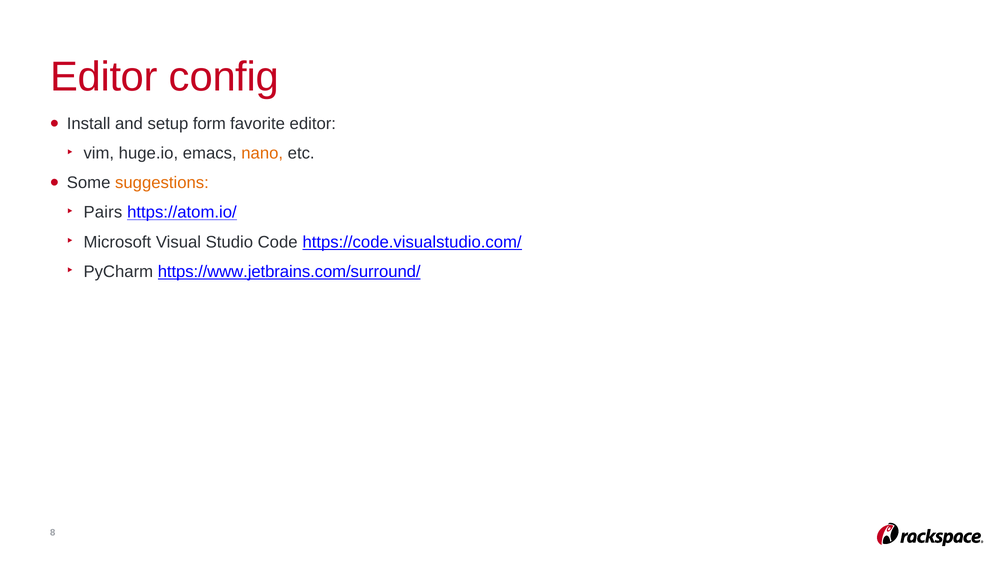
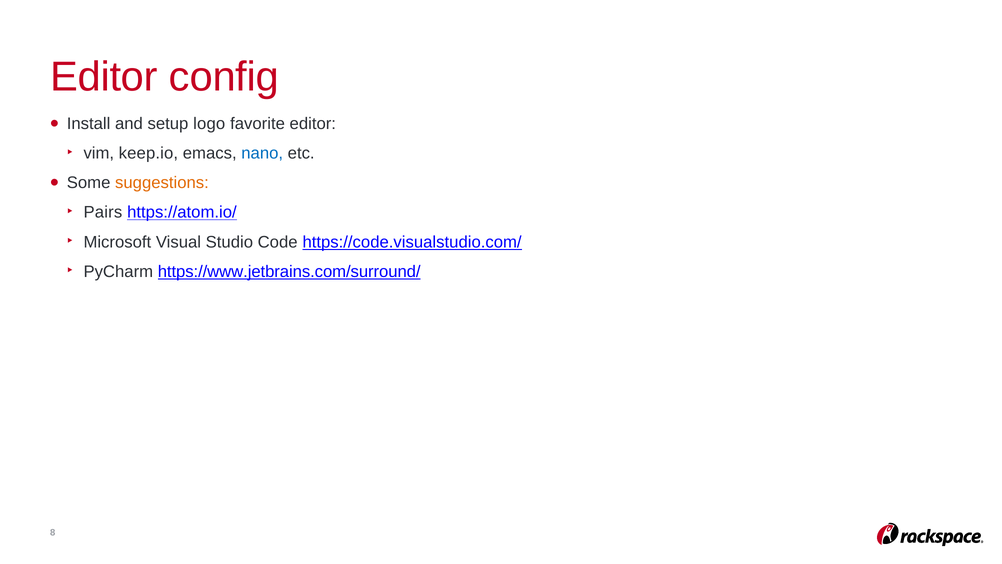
form: form -> logo
huge.io: huge.io -> keep.io
nano colour: orange -> blue
